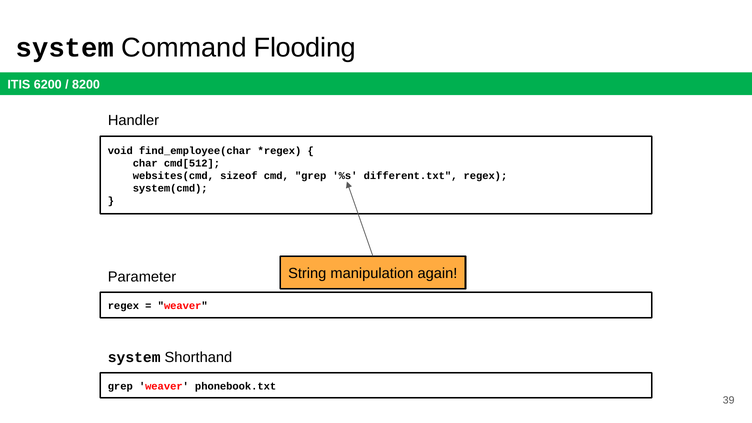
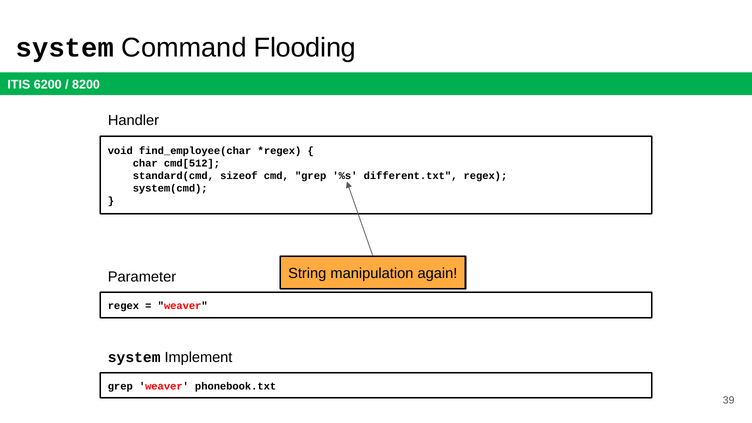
websites(cmd: websites(cmd -> standard(cmd
Shorthand: Shorthand -> Implement
